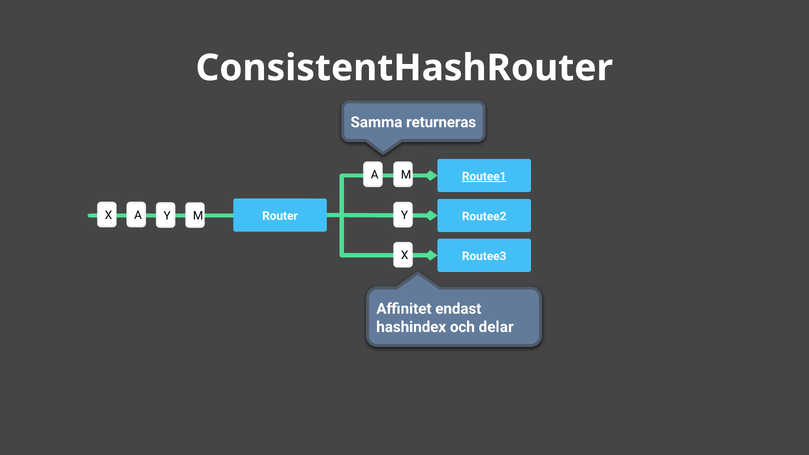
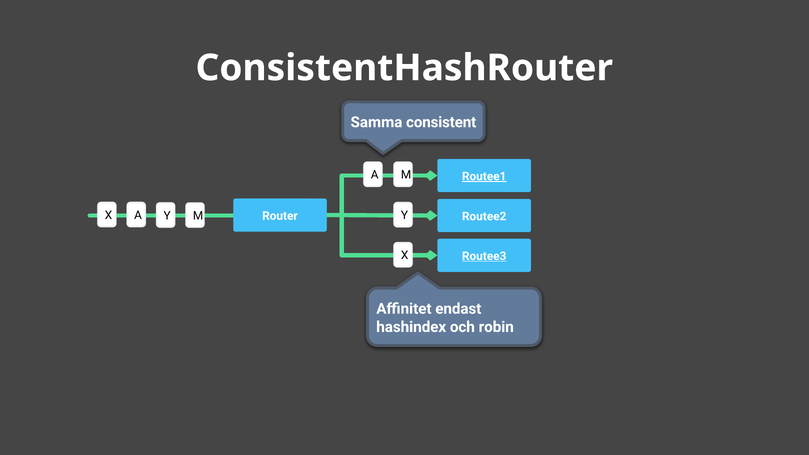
returneras: returneras -> consistent
Routee3 underline: none -> present
delar: delar -> robin
